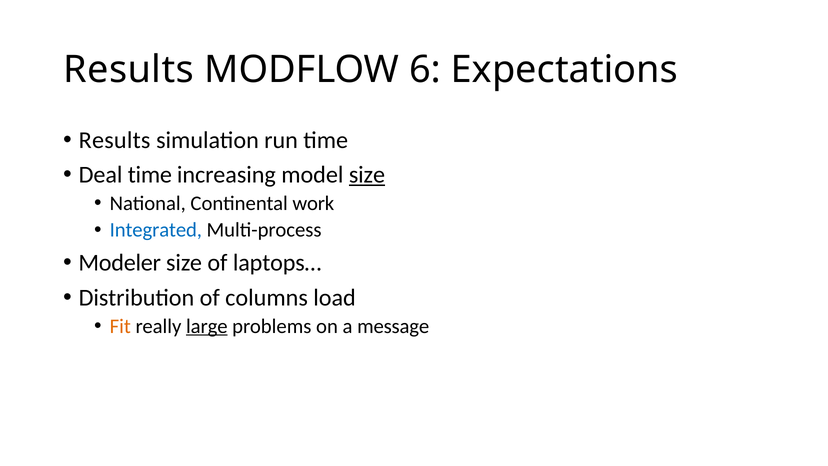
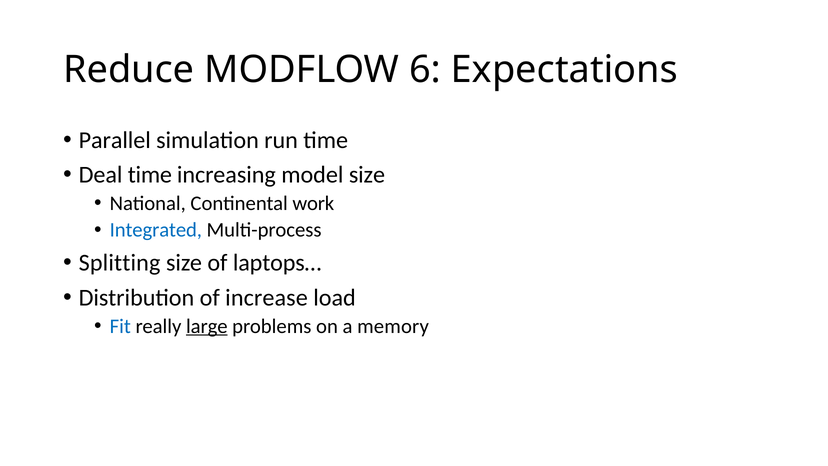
Results at (129, 70): Results -> Reduce
Results at (115, 140): Results -> Parallel
size at (367, 175) underline: present -> none
Modeler: Modeler -> Splitting
columns: columns -> increase
Fit colour: orange -> blue
message: message -> memory
